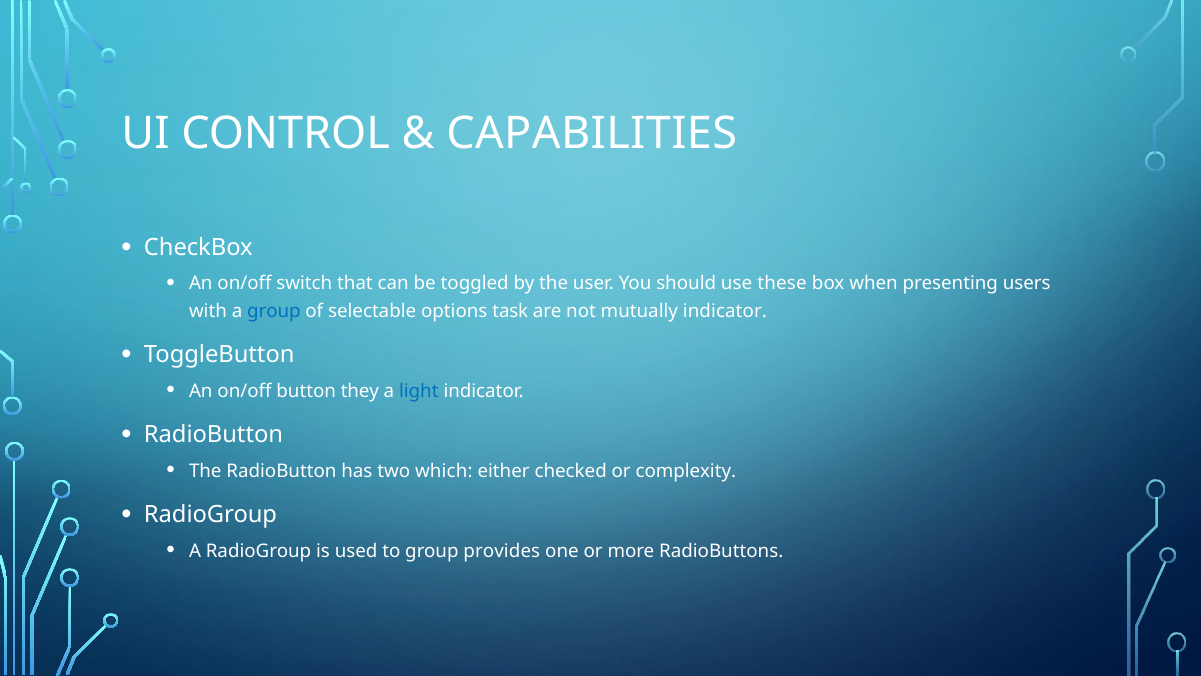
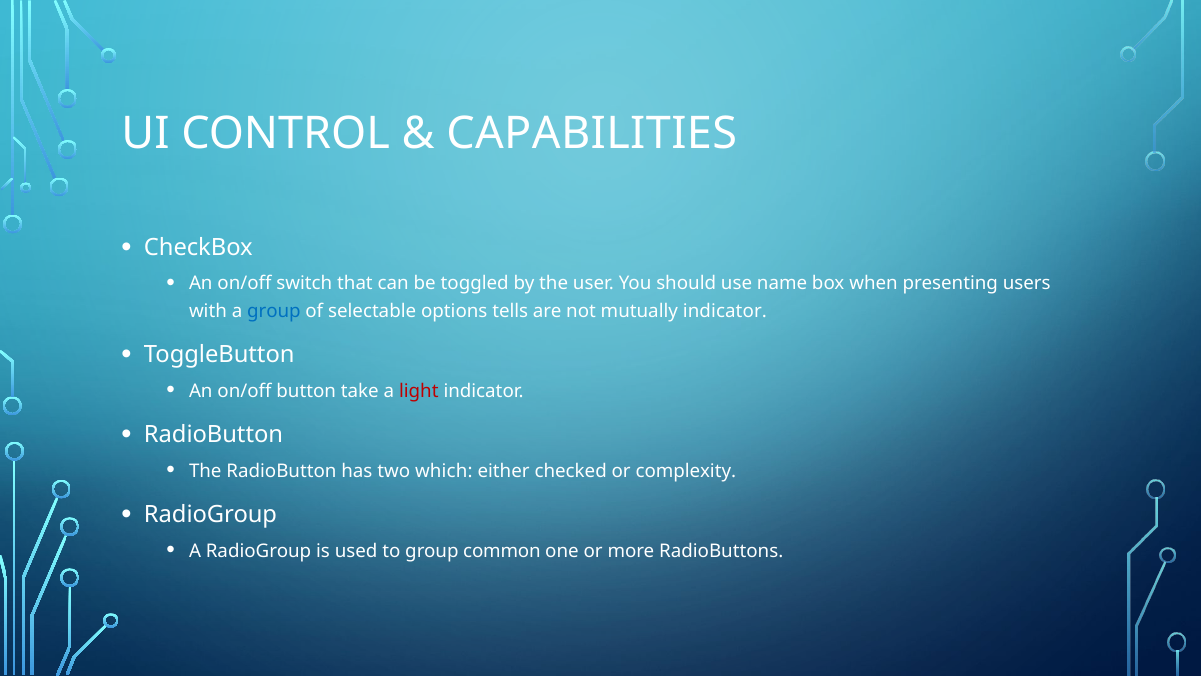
these: these -> name
task: task -> tells
they: they -> take
light colour: blue -> red
provides: provides -> common
